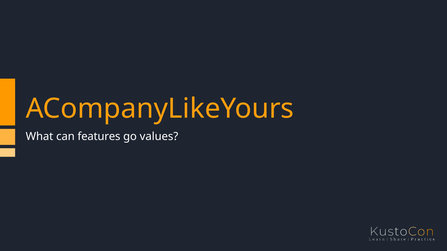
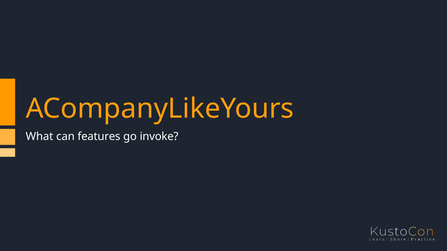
values: values -> invoke
